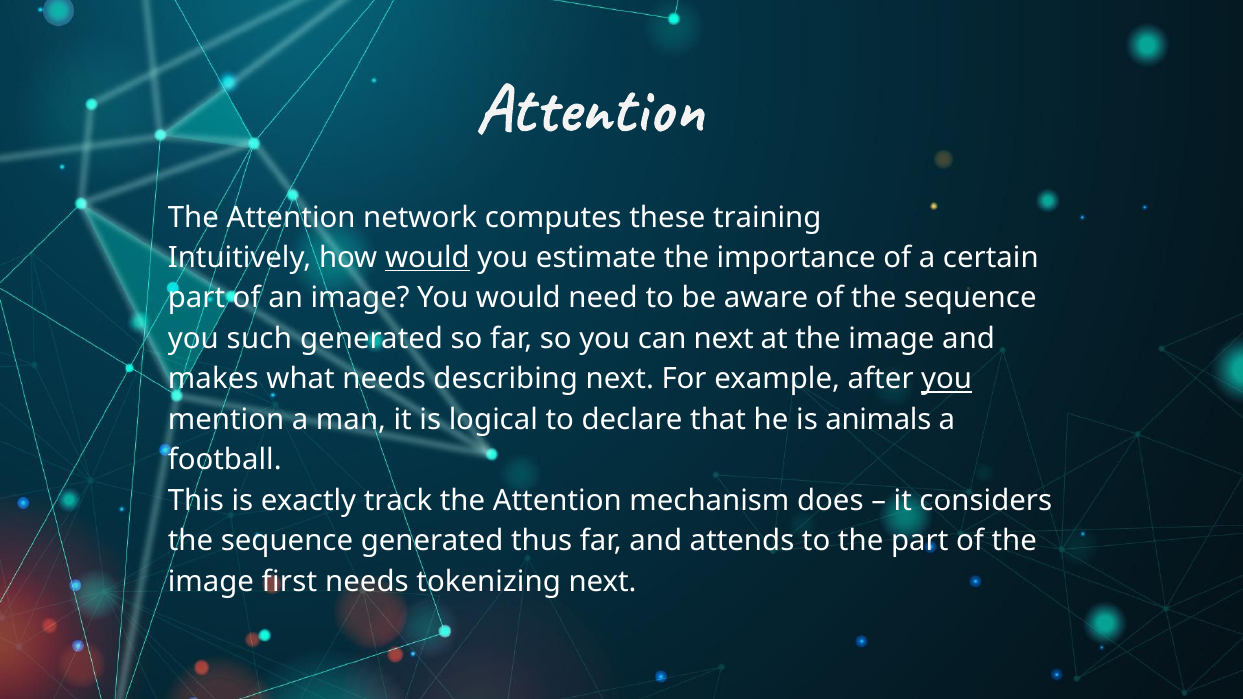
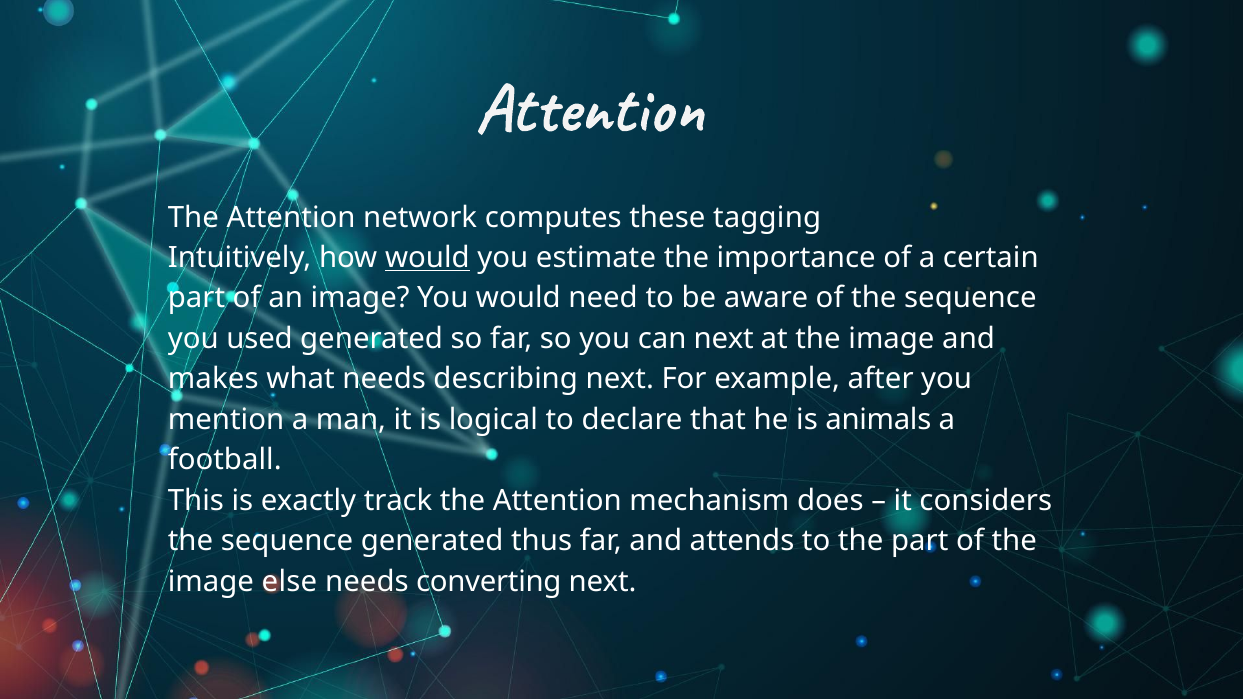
training: training -> tagging
such: such -> used
you at (947, 379) underline: present -> none
first: first -> else
tokenizing: tokenizing -> converting
